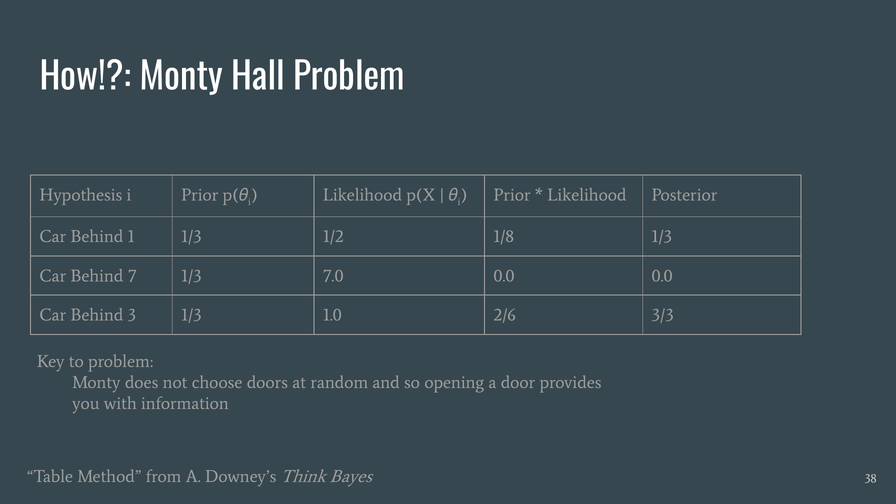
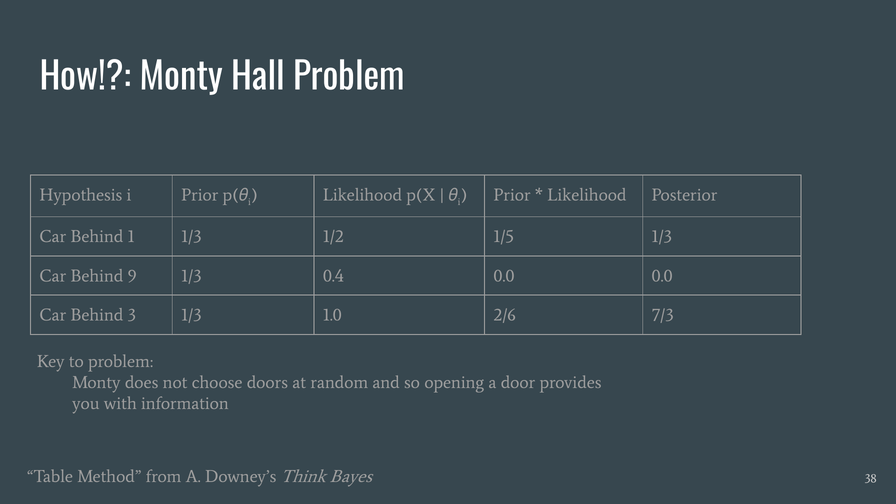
1/8: 1/8 -> 1/5
7: 7 -> 9
7.0: 7.0 -> 0.4
3/3: 3/3 -> 7/3
